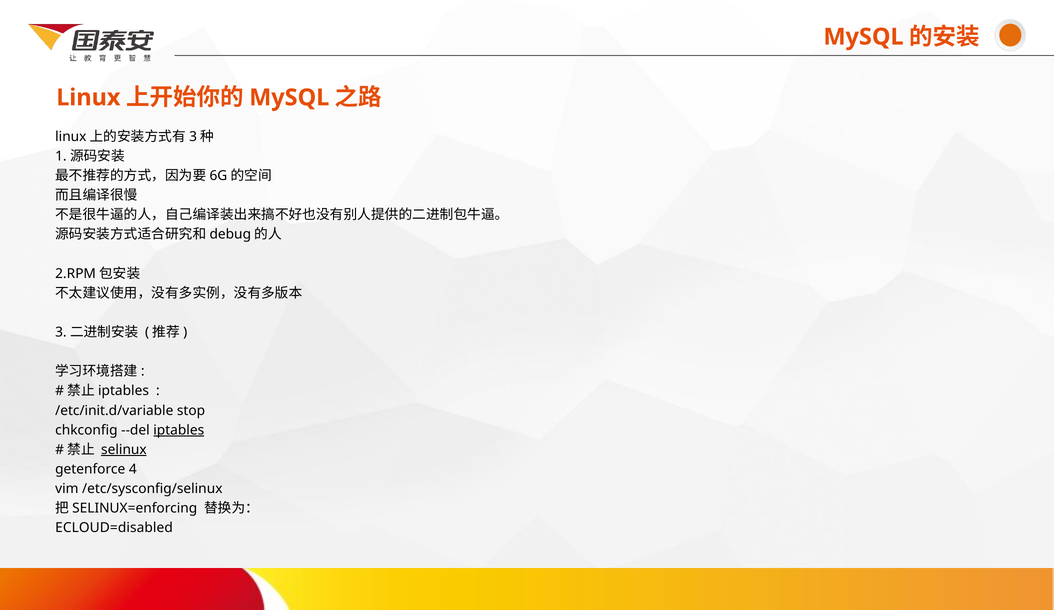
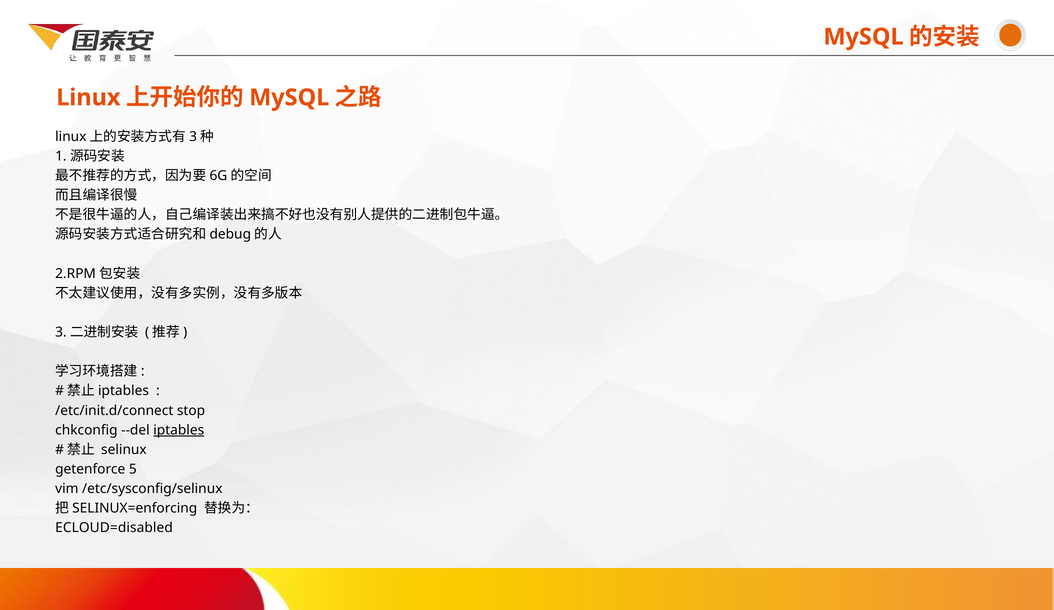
/etc/init.d/variable: /etc/init.d/variable -> /etc/init.d/connect
selinux underline: present -> none
4: 4 -> 5
